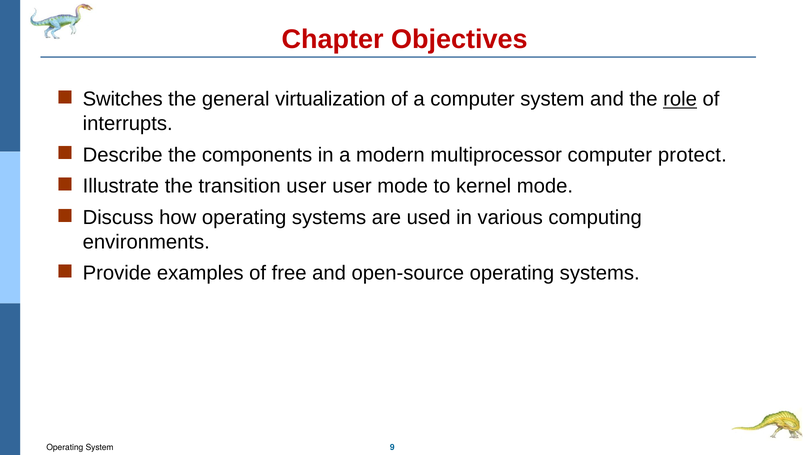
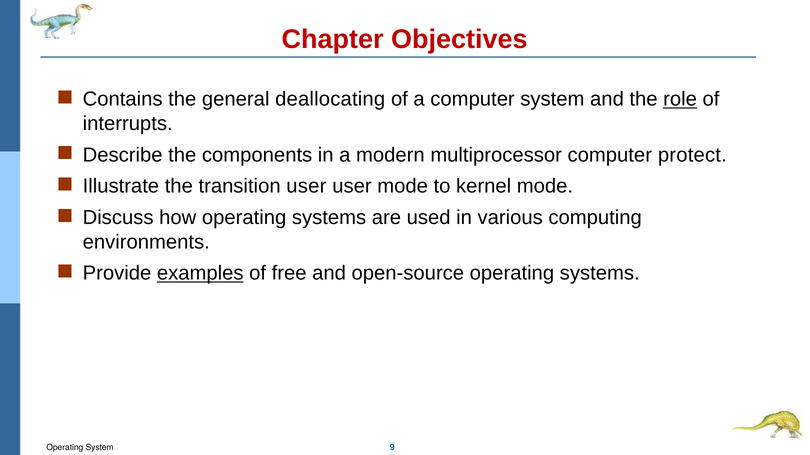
Switches: Switches -> Contains
virtualization: virtualization -> deallocating
examples underline: none -> present
